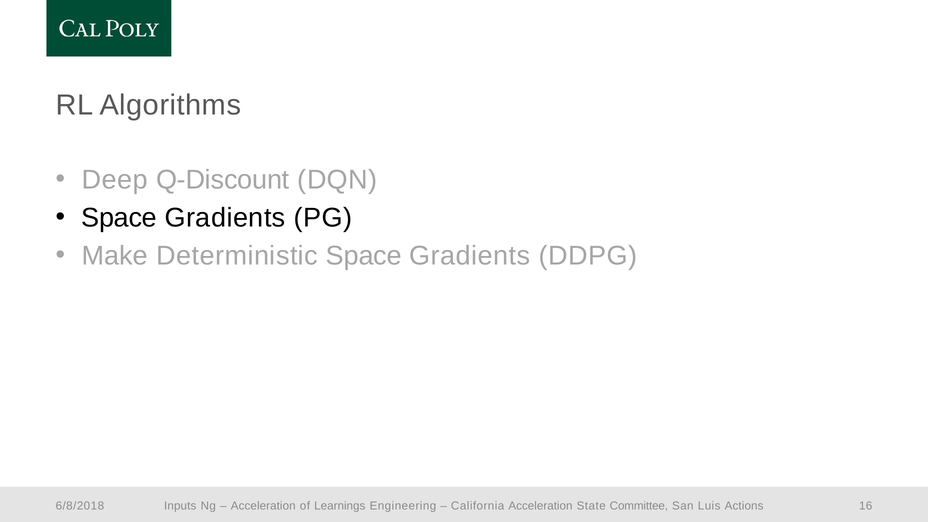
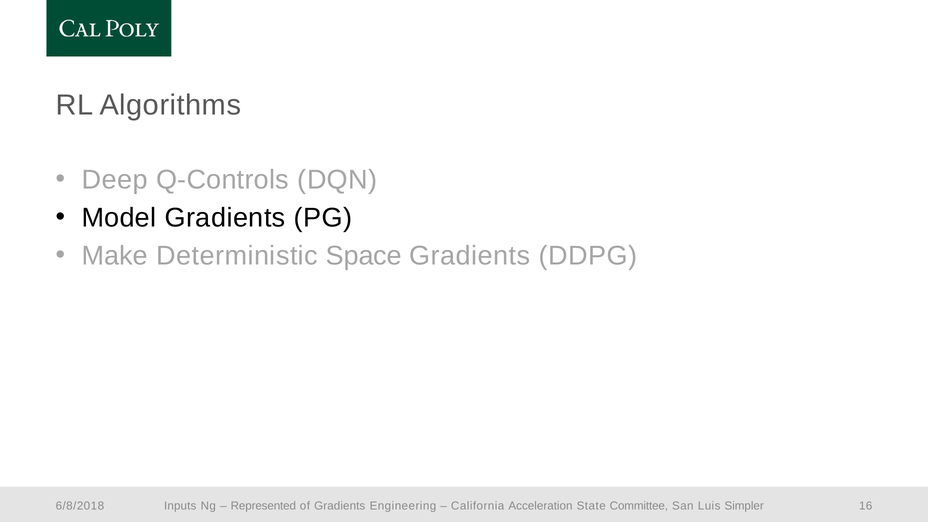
Q-Discount: Q-Discount -> Q-Controls
Space at (119, 218): Space -> Model
Acceleration at (263, 506): Acceleration -> Represented
of Learnings: Learnings -> Gradients
Actions: Actions -> Simpler
